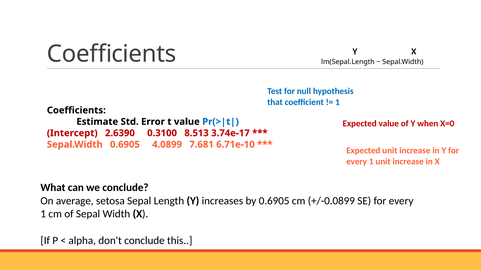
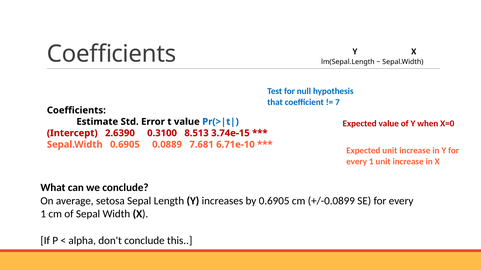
1 at (337, 102): 1 -> 7
3.74e-17: 3.74e-17 -> 3.74e-15
4.0899: 4.0899 -> 0.0889
